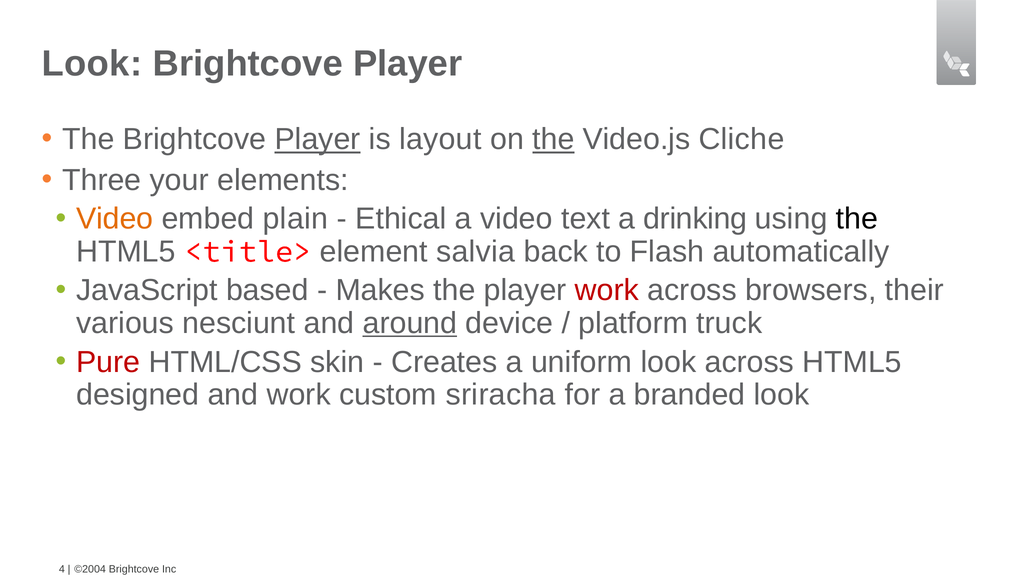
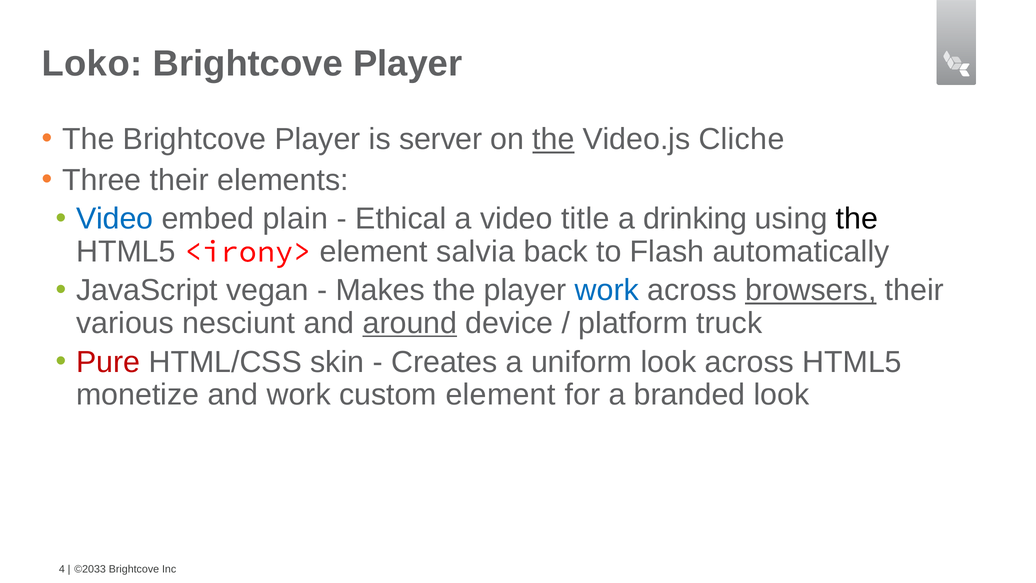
Look at (92, 64): Look -> Loko
Player at (318, 139) underline: present -> none
layout: layout -> server
Three your: your -> their
Video at (115, 219) colour: orange -> blue
text: text -> title
<title>: <title> -> <irony>
based: based -> vegan
work at (607, 290) colour: red -> blue
browsers underline: none -> present
designed: designed -> monetize
custom sriracha: sriracha -> element
©2004: ©2004 -> ©2033
